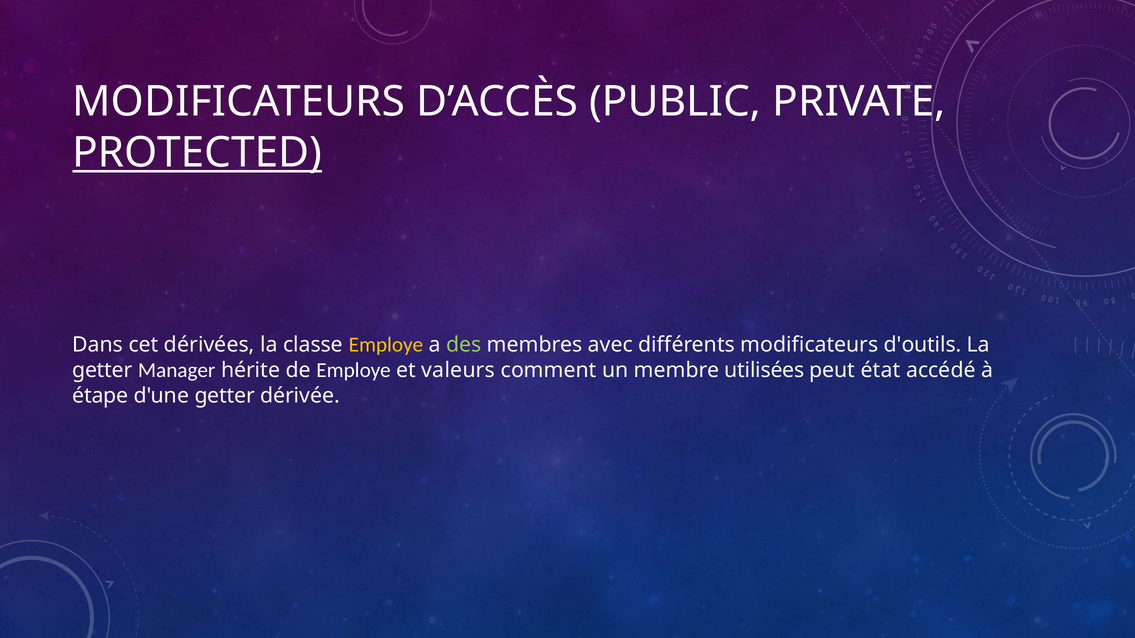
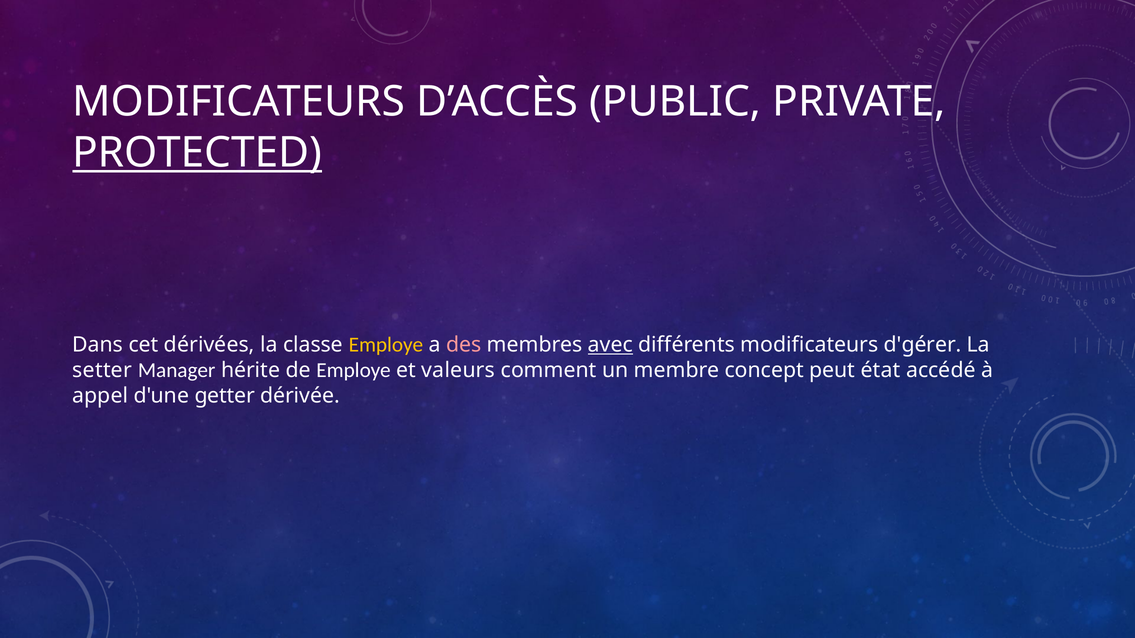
des colour: light green -> pink
avec underline: none -> present
d'outils: d'outils -> d'gérer
getter at (102, 371): getter -> setter
utilisées: utilisées -> concept
étape: étape -> appel
